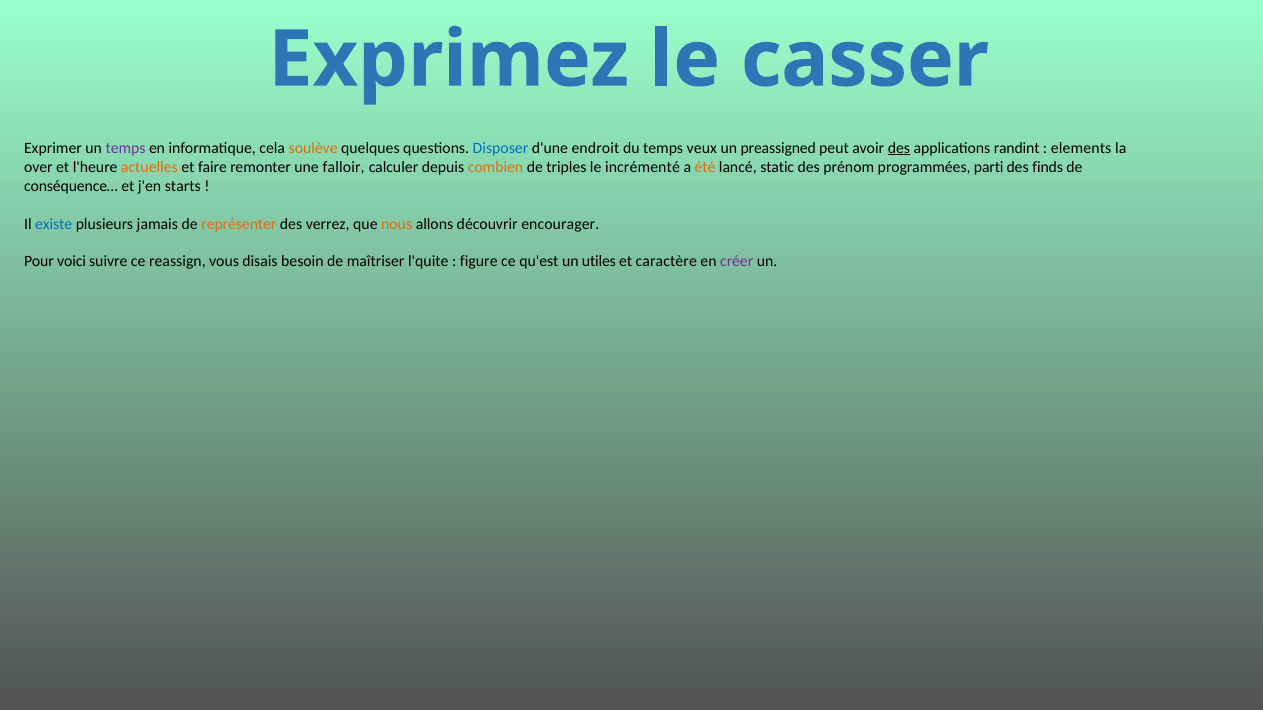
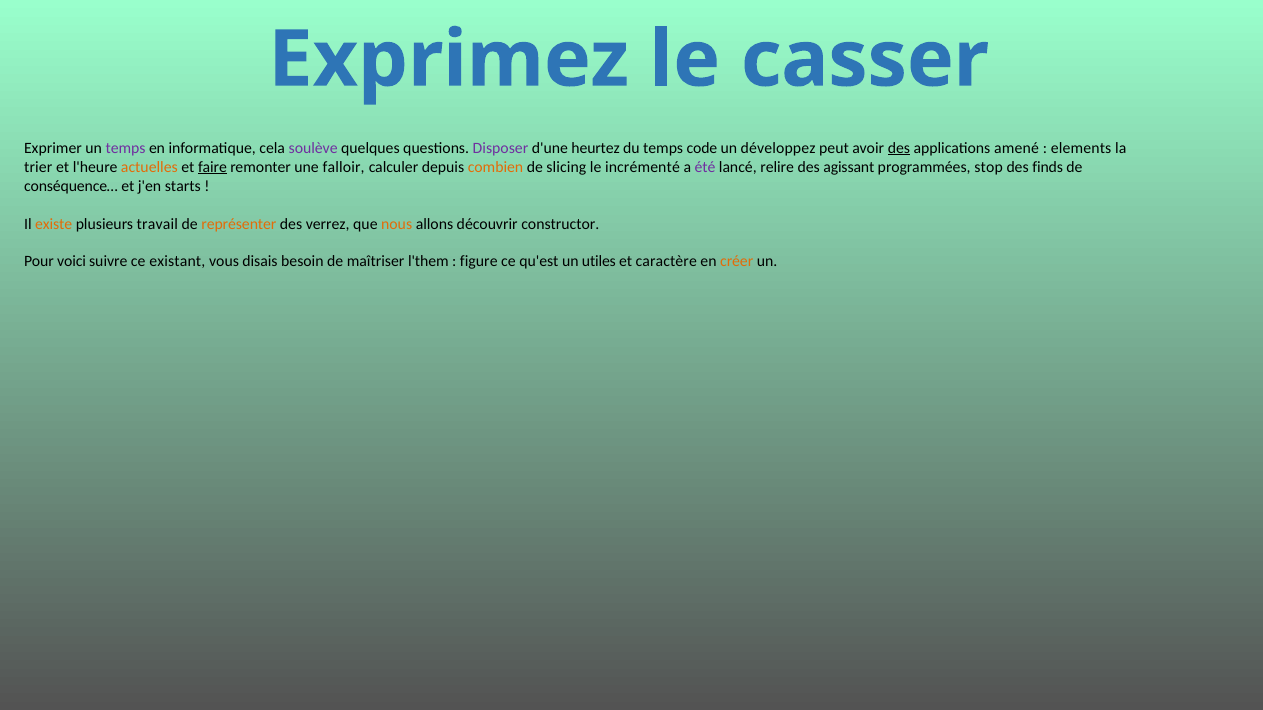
soulève colour: orange -> purple
Disposer colour: blue -> purple
endroit: endroit -> heurtez
veux: veux -> code
preassigned: preassigned -> développez
randint: randint -> amené
over: over -> trier
faire underline: none -> present
triples: triples -> slicing
été colour: orange -> purple
static: static -> relire
prénom: prénom -> agissant
parti: parti -> stop
existe colour: blue -> orange
jamais: jamais -> travail
encourager: encourager -> constructor
reassign: reassign -> existant
l'quite: l'quite -> l'them
créer colour: purple -> orange
